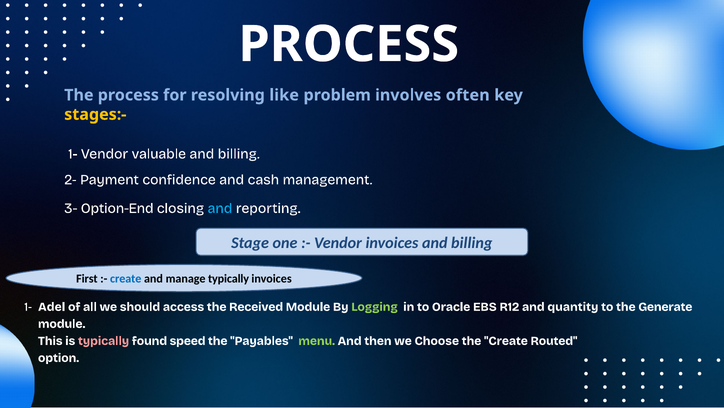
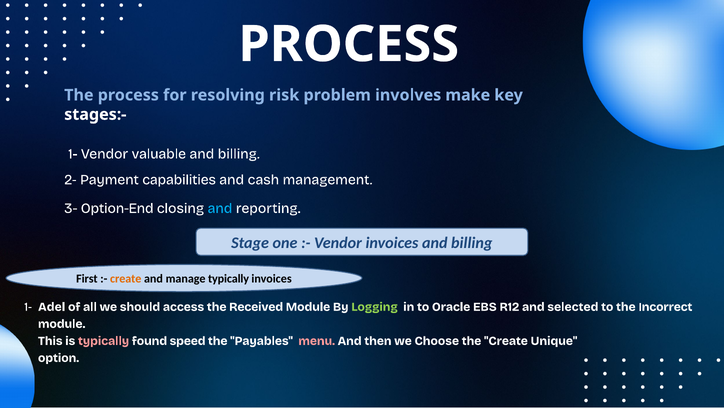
like: like -> risk
often: often -> make
stages:- colour: yellow -> white
confidence: confidence -> capabilities
create at (126, 278) colour: blue -> orange
quantity: quantity -> selected
Generate: Generate -> Incorrect
menu colour: light green -> pink
Routed: Routed -> Unique
